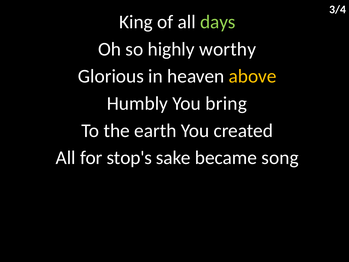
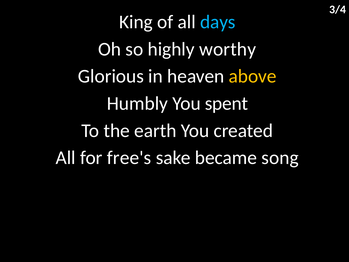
days colour: light green -> light blue
bring: bring -> spent
stop's: stop's -> free's
